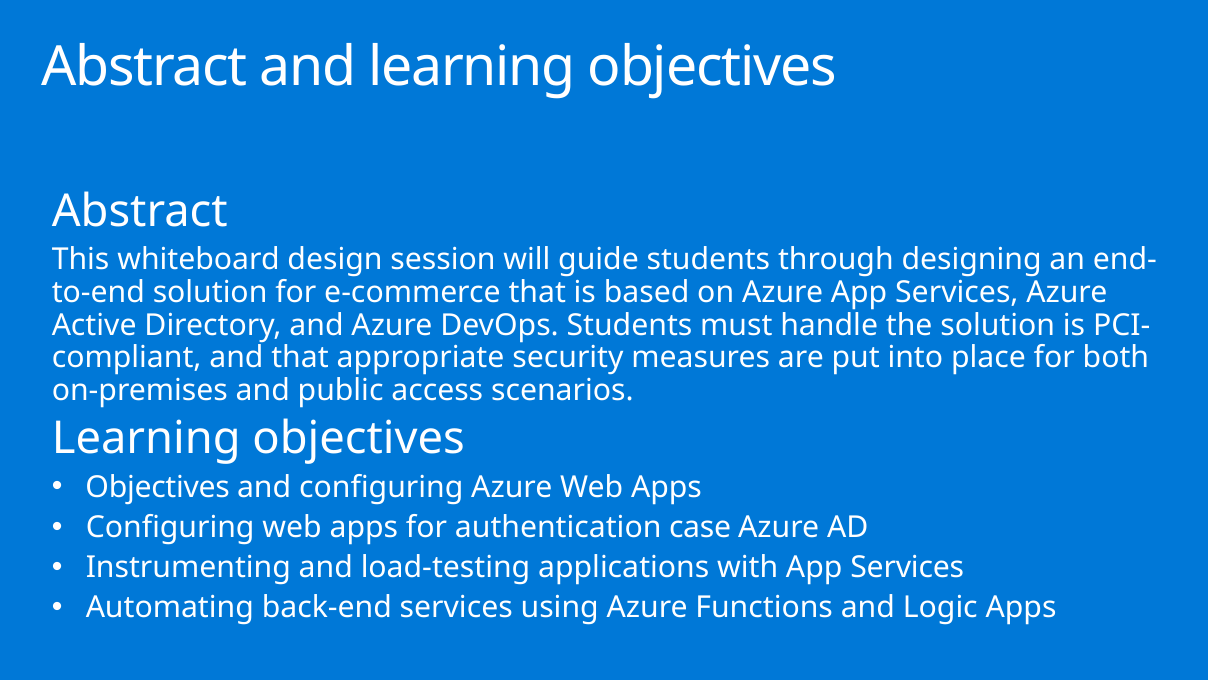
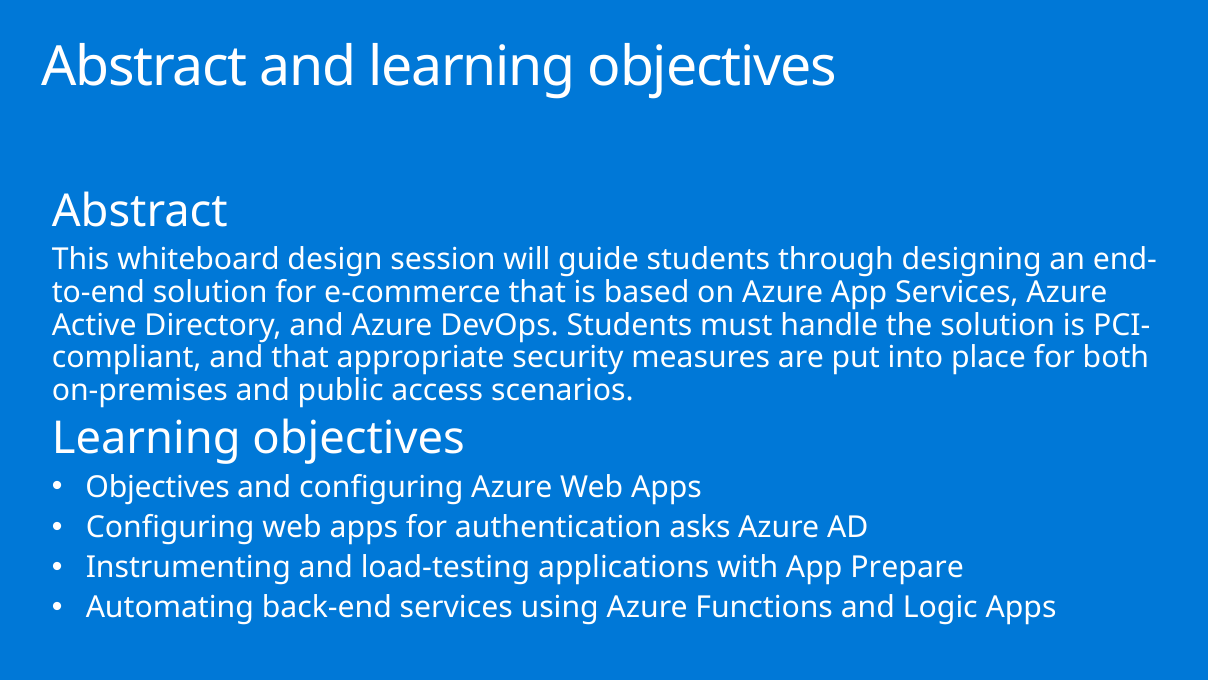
case: case -> asks
with App Services: Services -> Prepare
